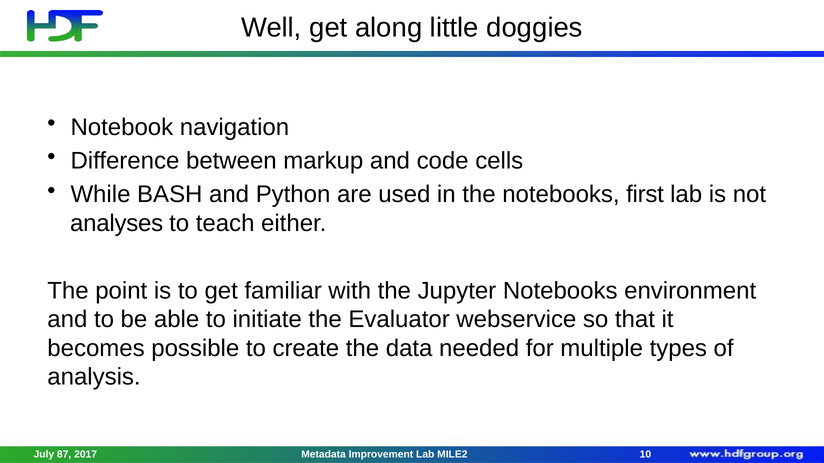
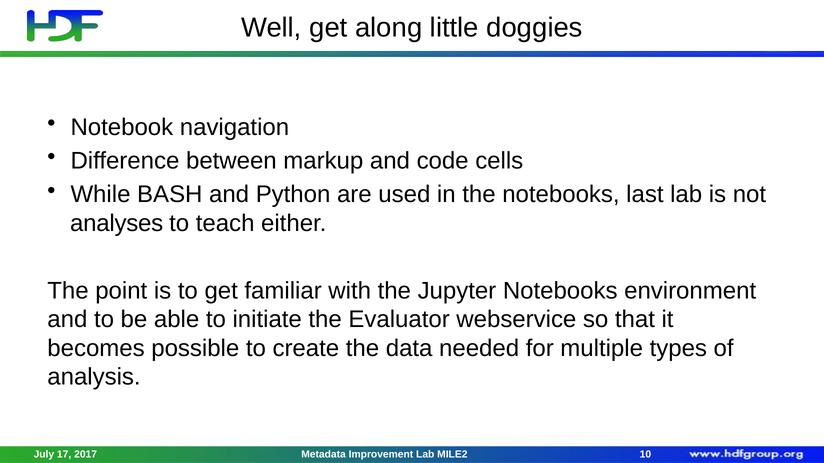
first: first -> last
87: 87 -> 17
